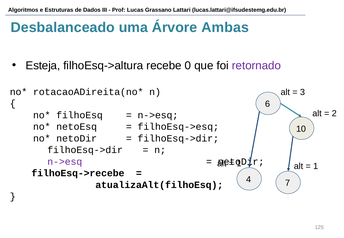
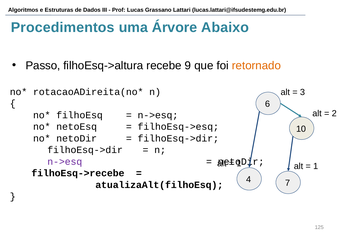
Desbalanceado: Desbalanceado -> Procedimentos
Ambas: Ambas -> Abaixo
Esteja: Esteja -> Passo
0: 0 -> 9
retornado colour: purple -> orange
